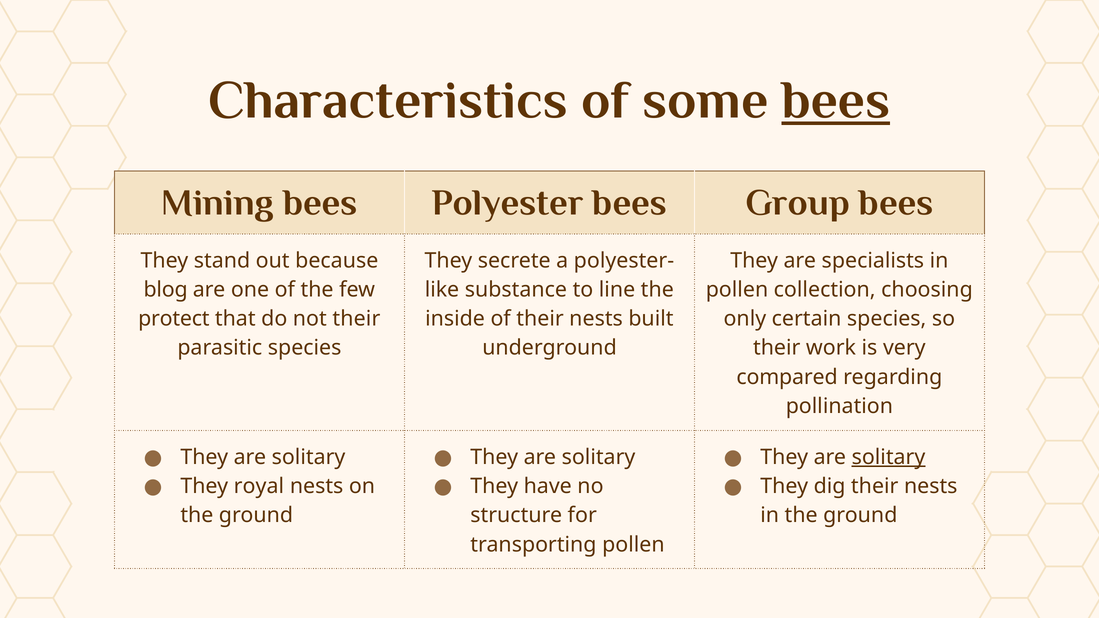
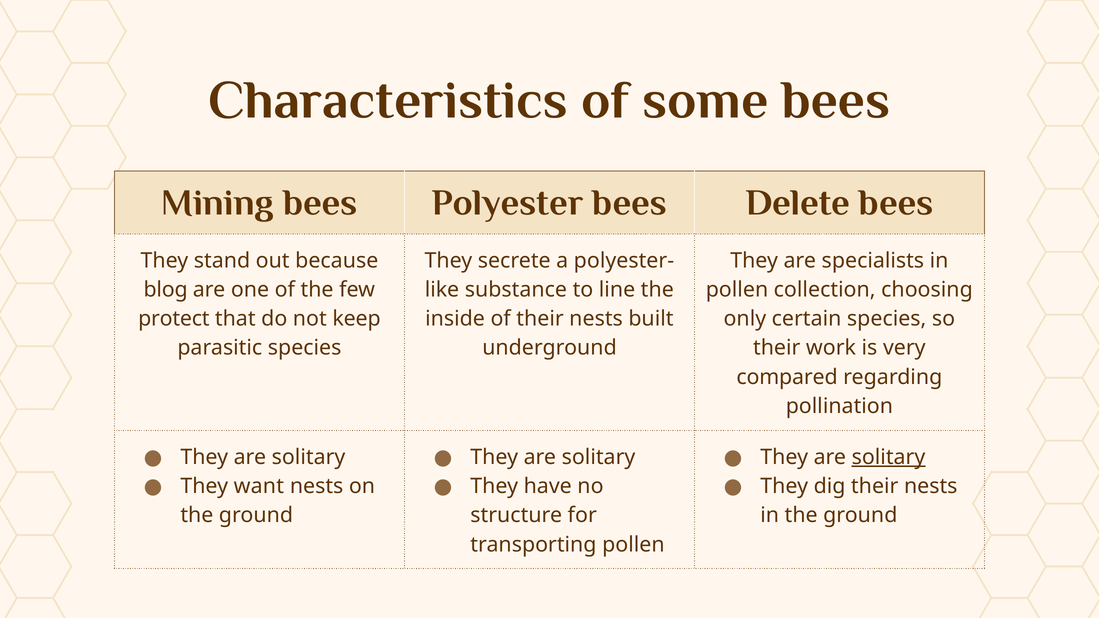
bees at (836, 100) underline: present -> none
Group: Group -> Delete
not their: their -> keep
royal: royal -> want
